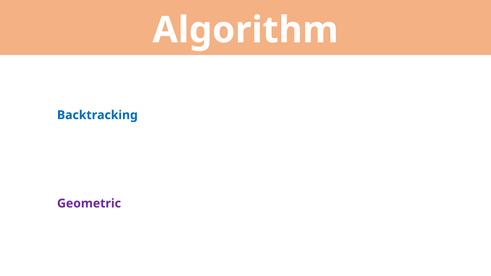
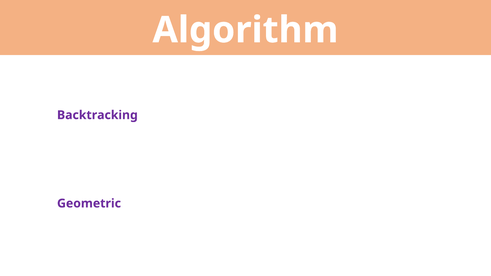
Backtracking colour: blue -> purple
